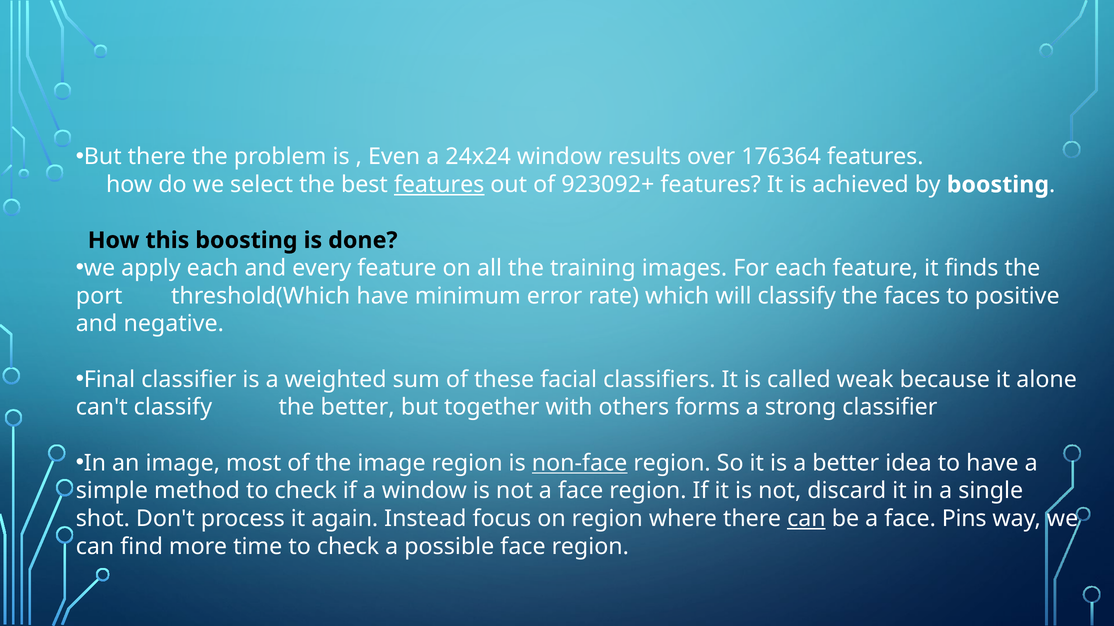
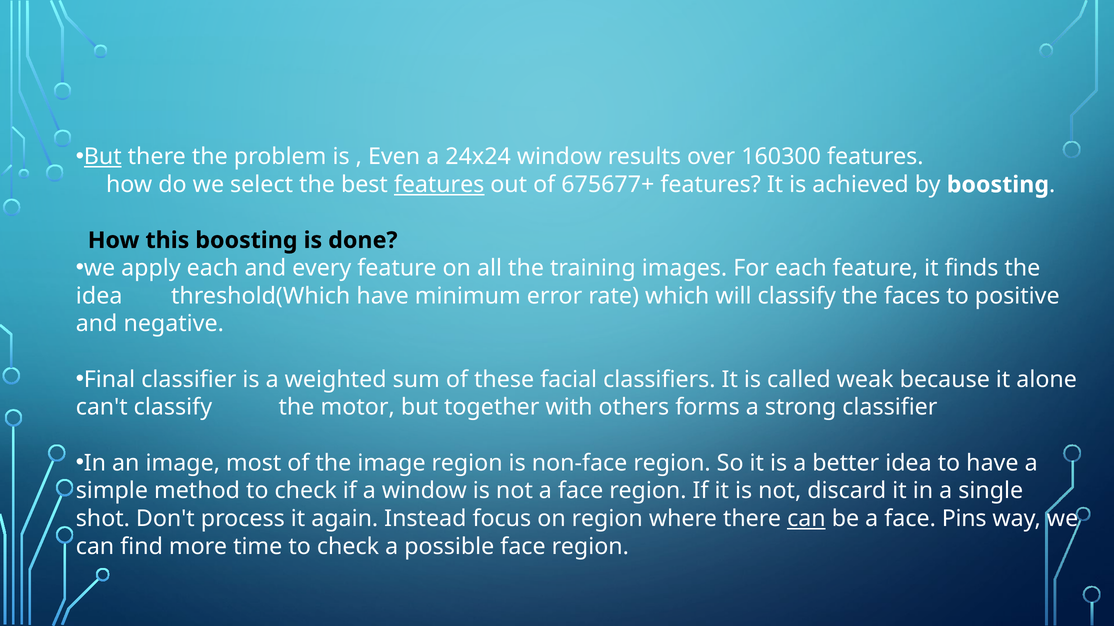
But at (103, 157) underline: none -> present
176364: 176364 -> 160300
923092+: 923092+ -> 675677+
port at (99, 296): port -> idea
the better: better -> motor
non-face underline: present -> none
